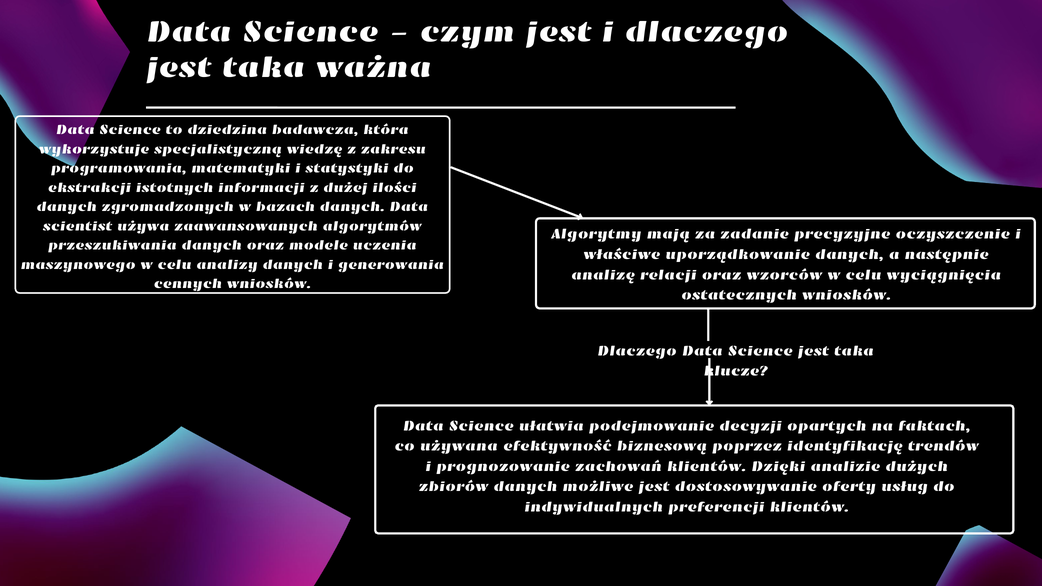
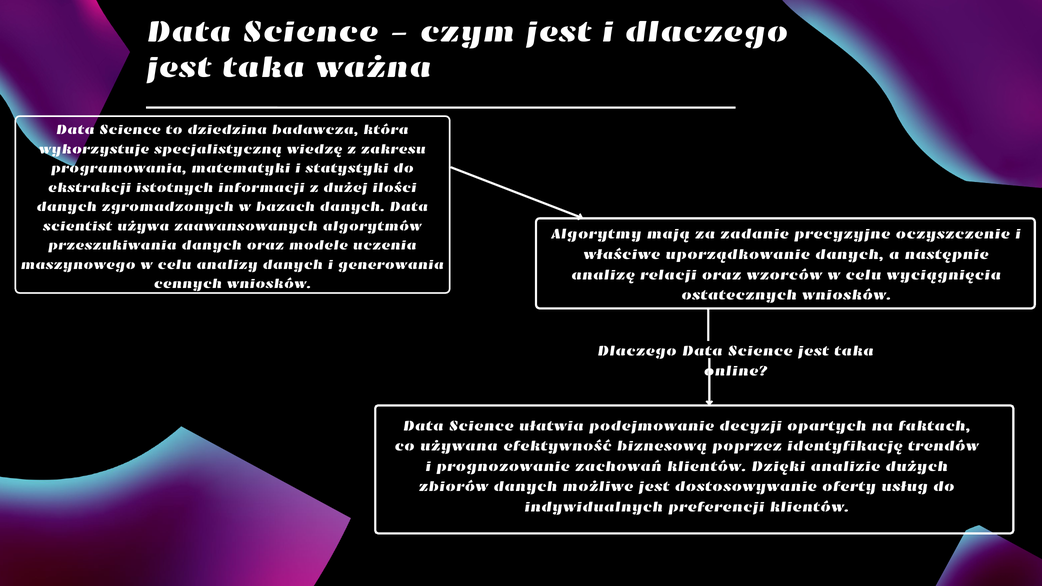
klucze: klucze -> online
